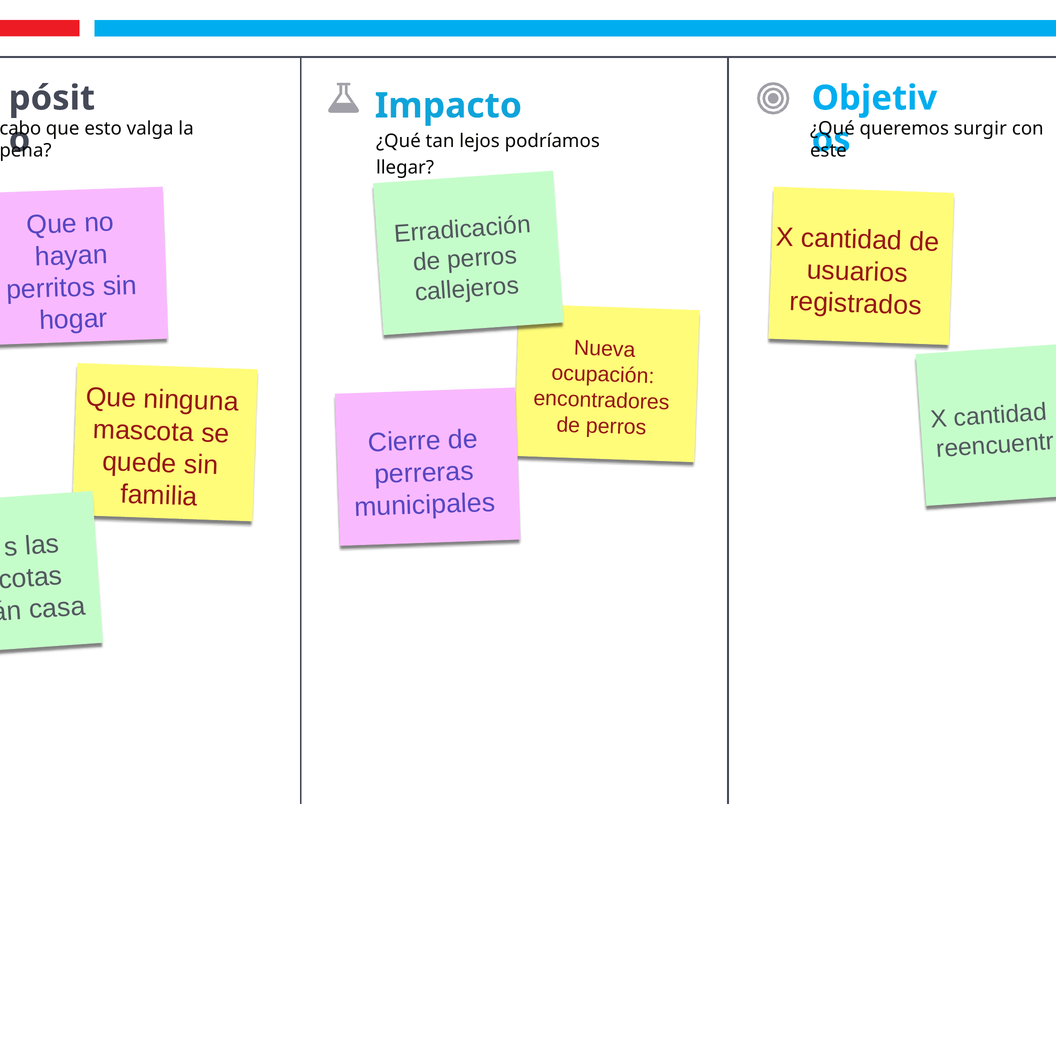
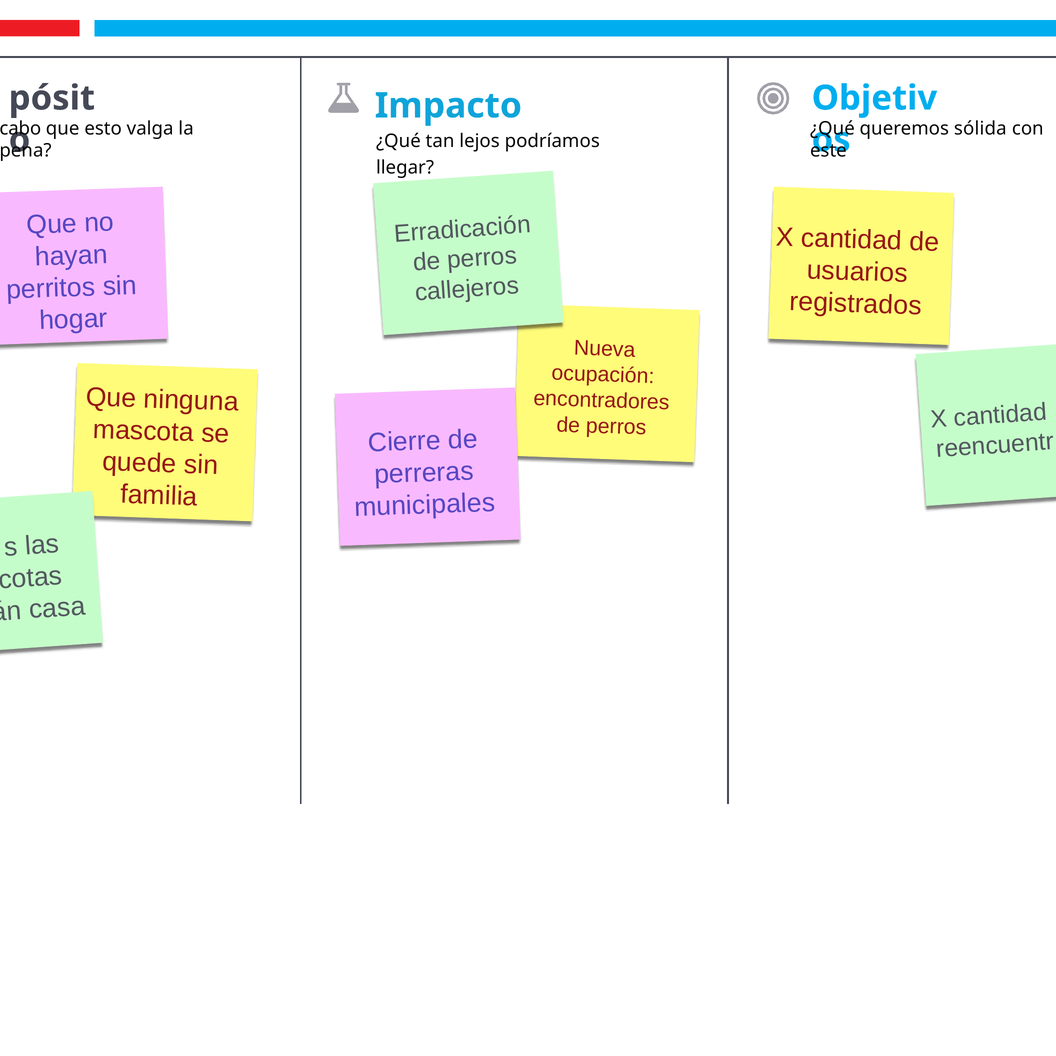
surgir: surgir -> sólida
